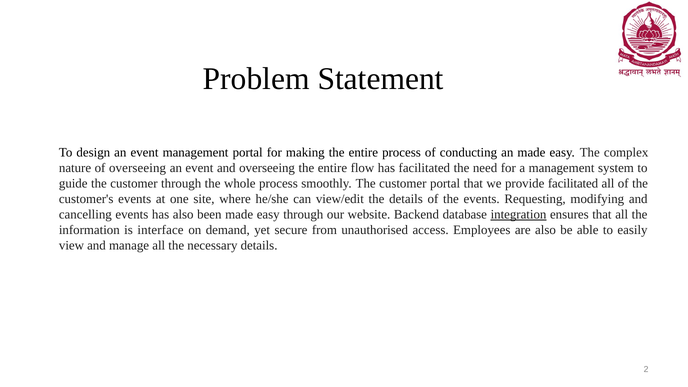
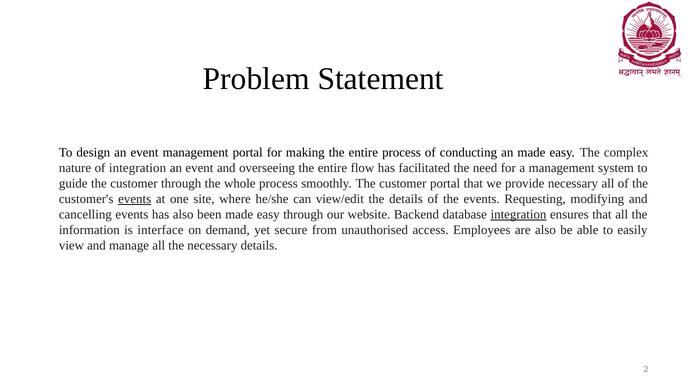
of overseeing: overseeing -> integration
provide facilitated: facilitated -> necessary
events at (135, 199) underline: none -> present
